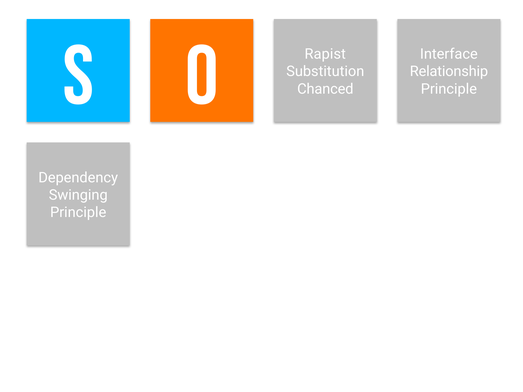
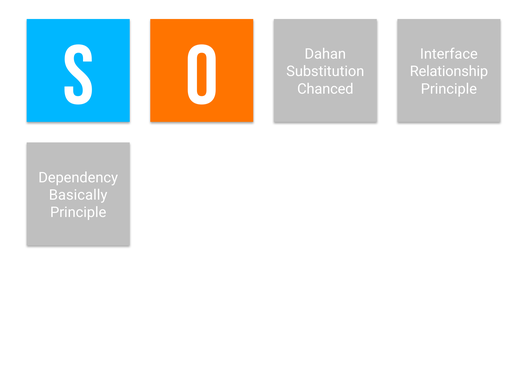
Rapist: Rapist -> Dahan
Swinging: Swinging -> Basically
